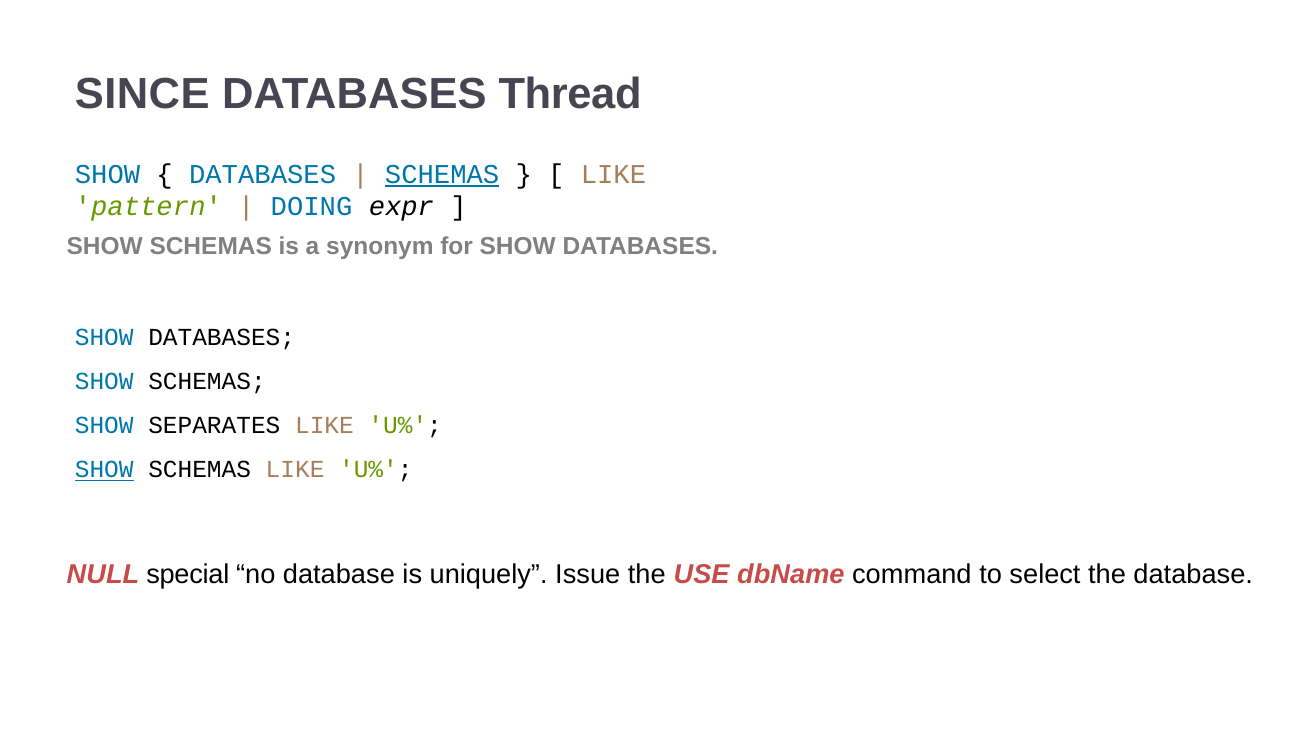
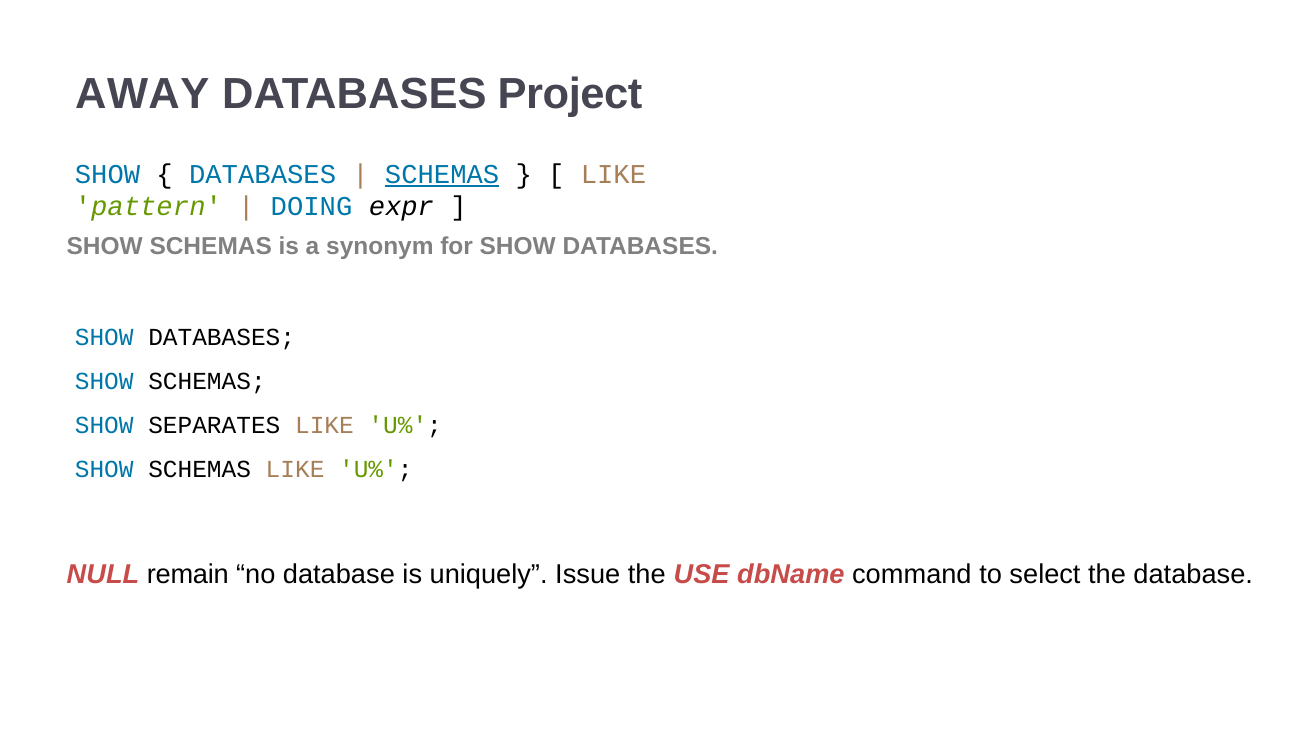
SINCE: SINCE -> AWAY
Thread: Thread -> Project
SHOW at (104, 470) underline: present -> none
special: special -> remain
